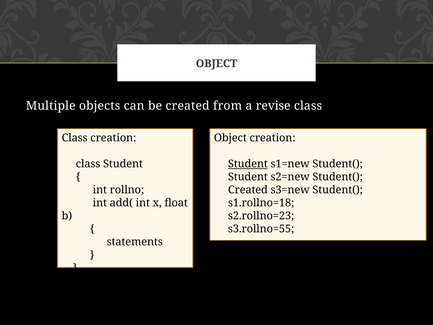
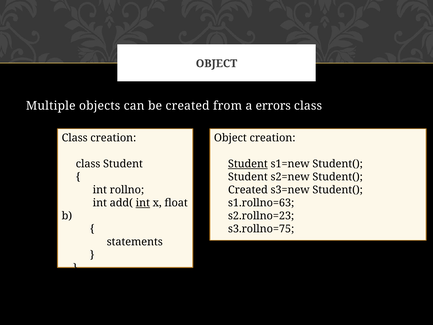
revise: revise -> errors
int at (143, 203) underline: none -> present
s1.rollno=18: s1.rollno=18 -> s1.rollno=63
s3.rollno=55: s3.rollno=55 -> s3.rollno=75
